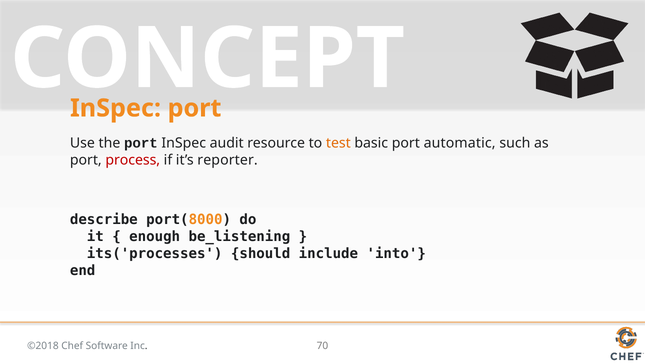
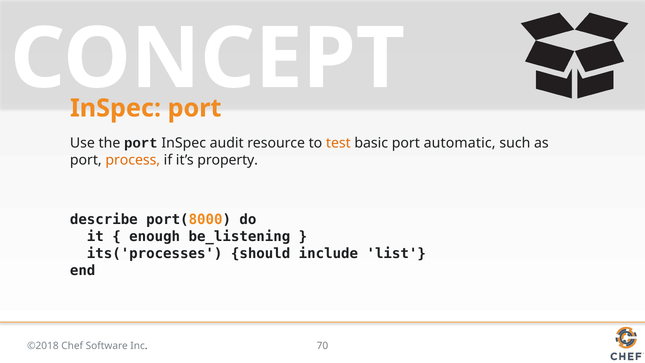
process colour: red -> orange
reporter: reporter -> property
into: into -> list
